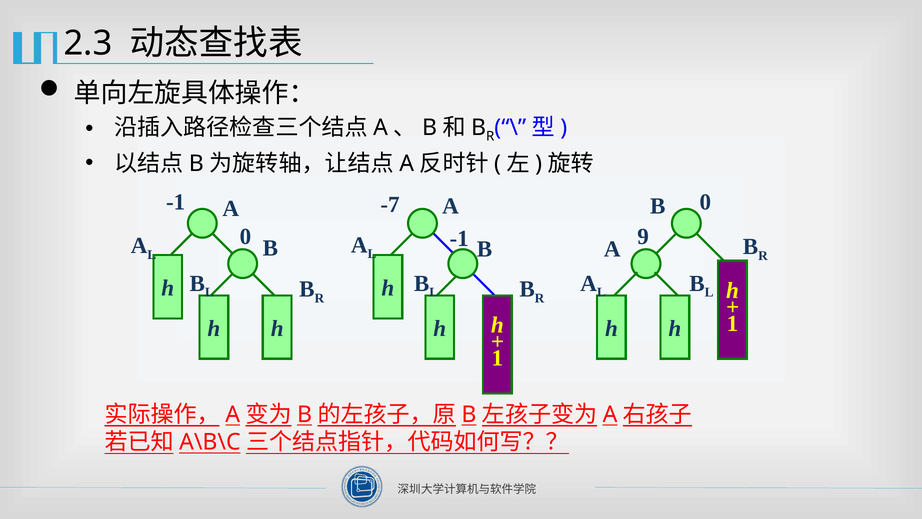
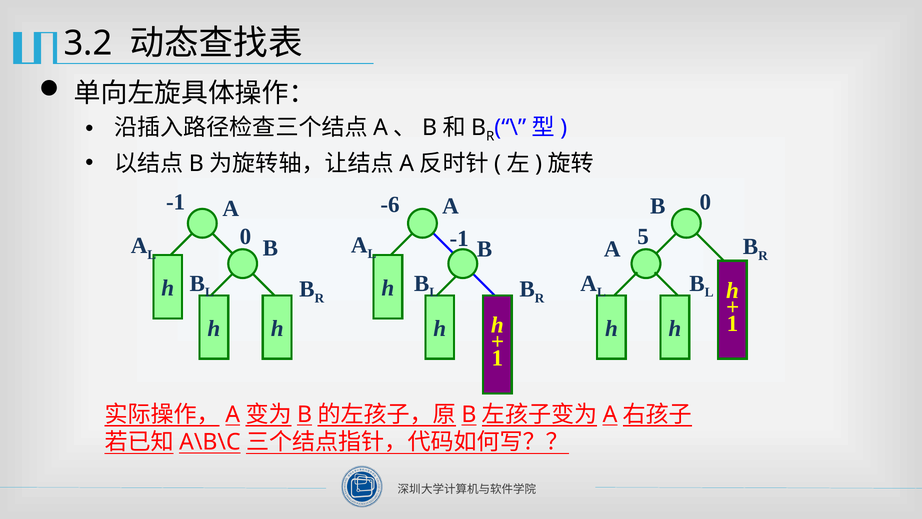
2.3: 2.3 -> 3.2
-7: -7 -> -6
9: 9 -> 5
